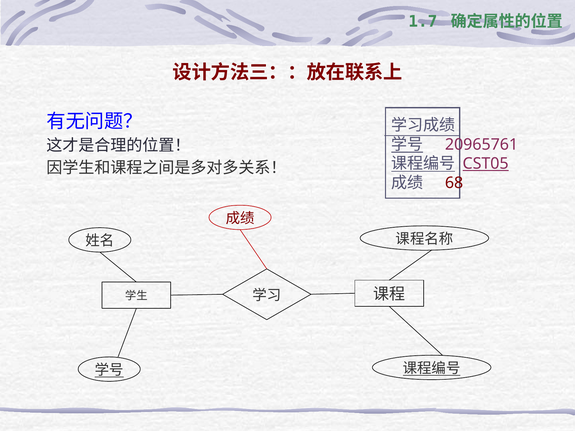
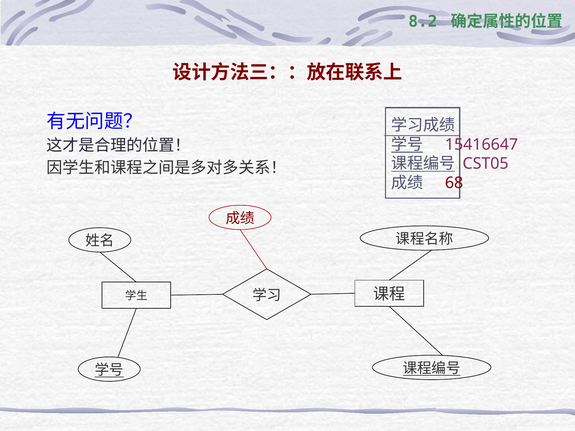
1.7: 1.7 -> 8.2
20965761: 20965761 -> 15416647
CST05 underline: present -> none
